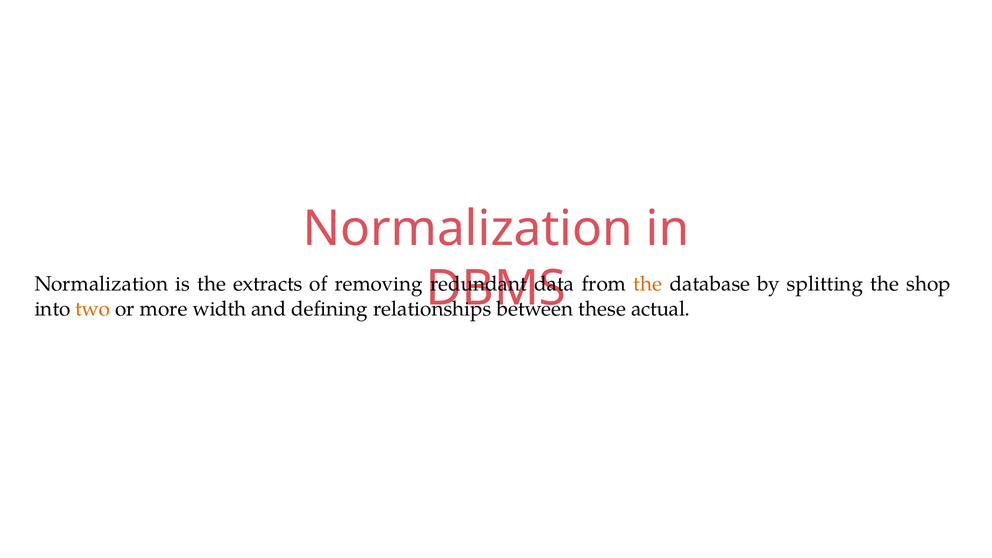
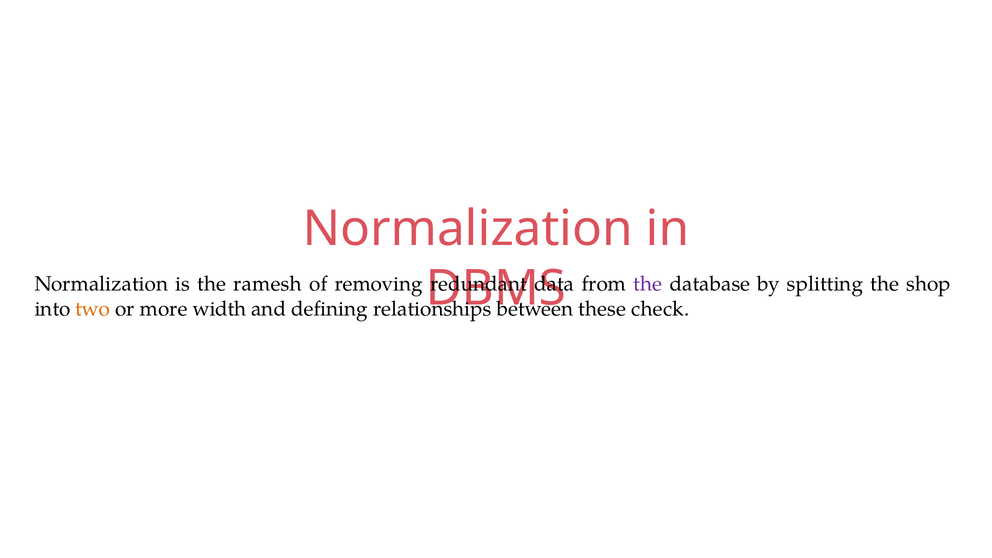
extracts: extracts -> ramesh
the at (648, 284) colour: orange -> purple
actual: actual -> check
